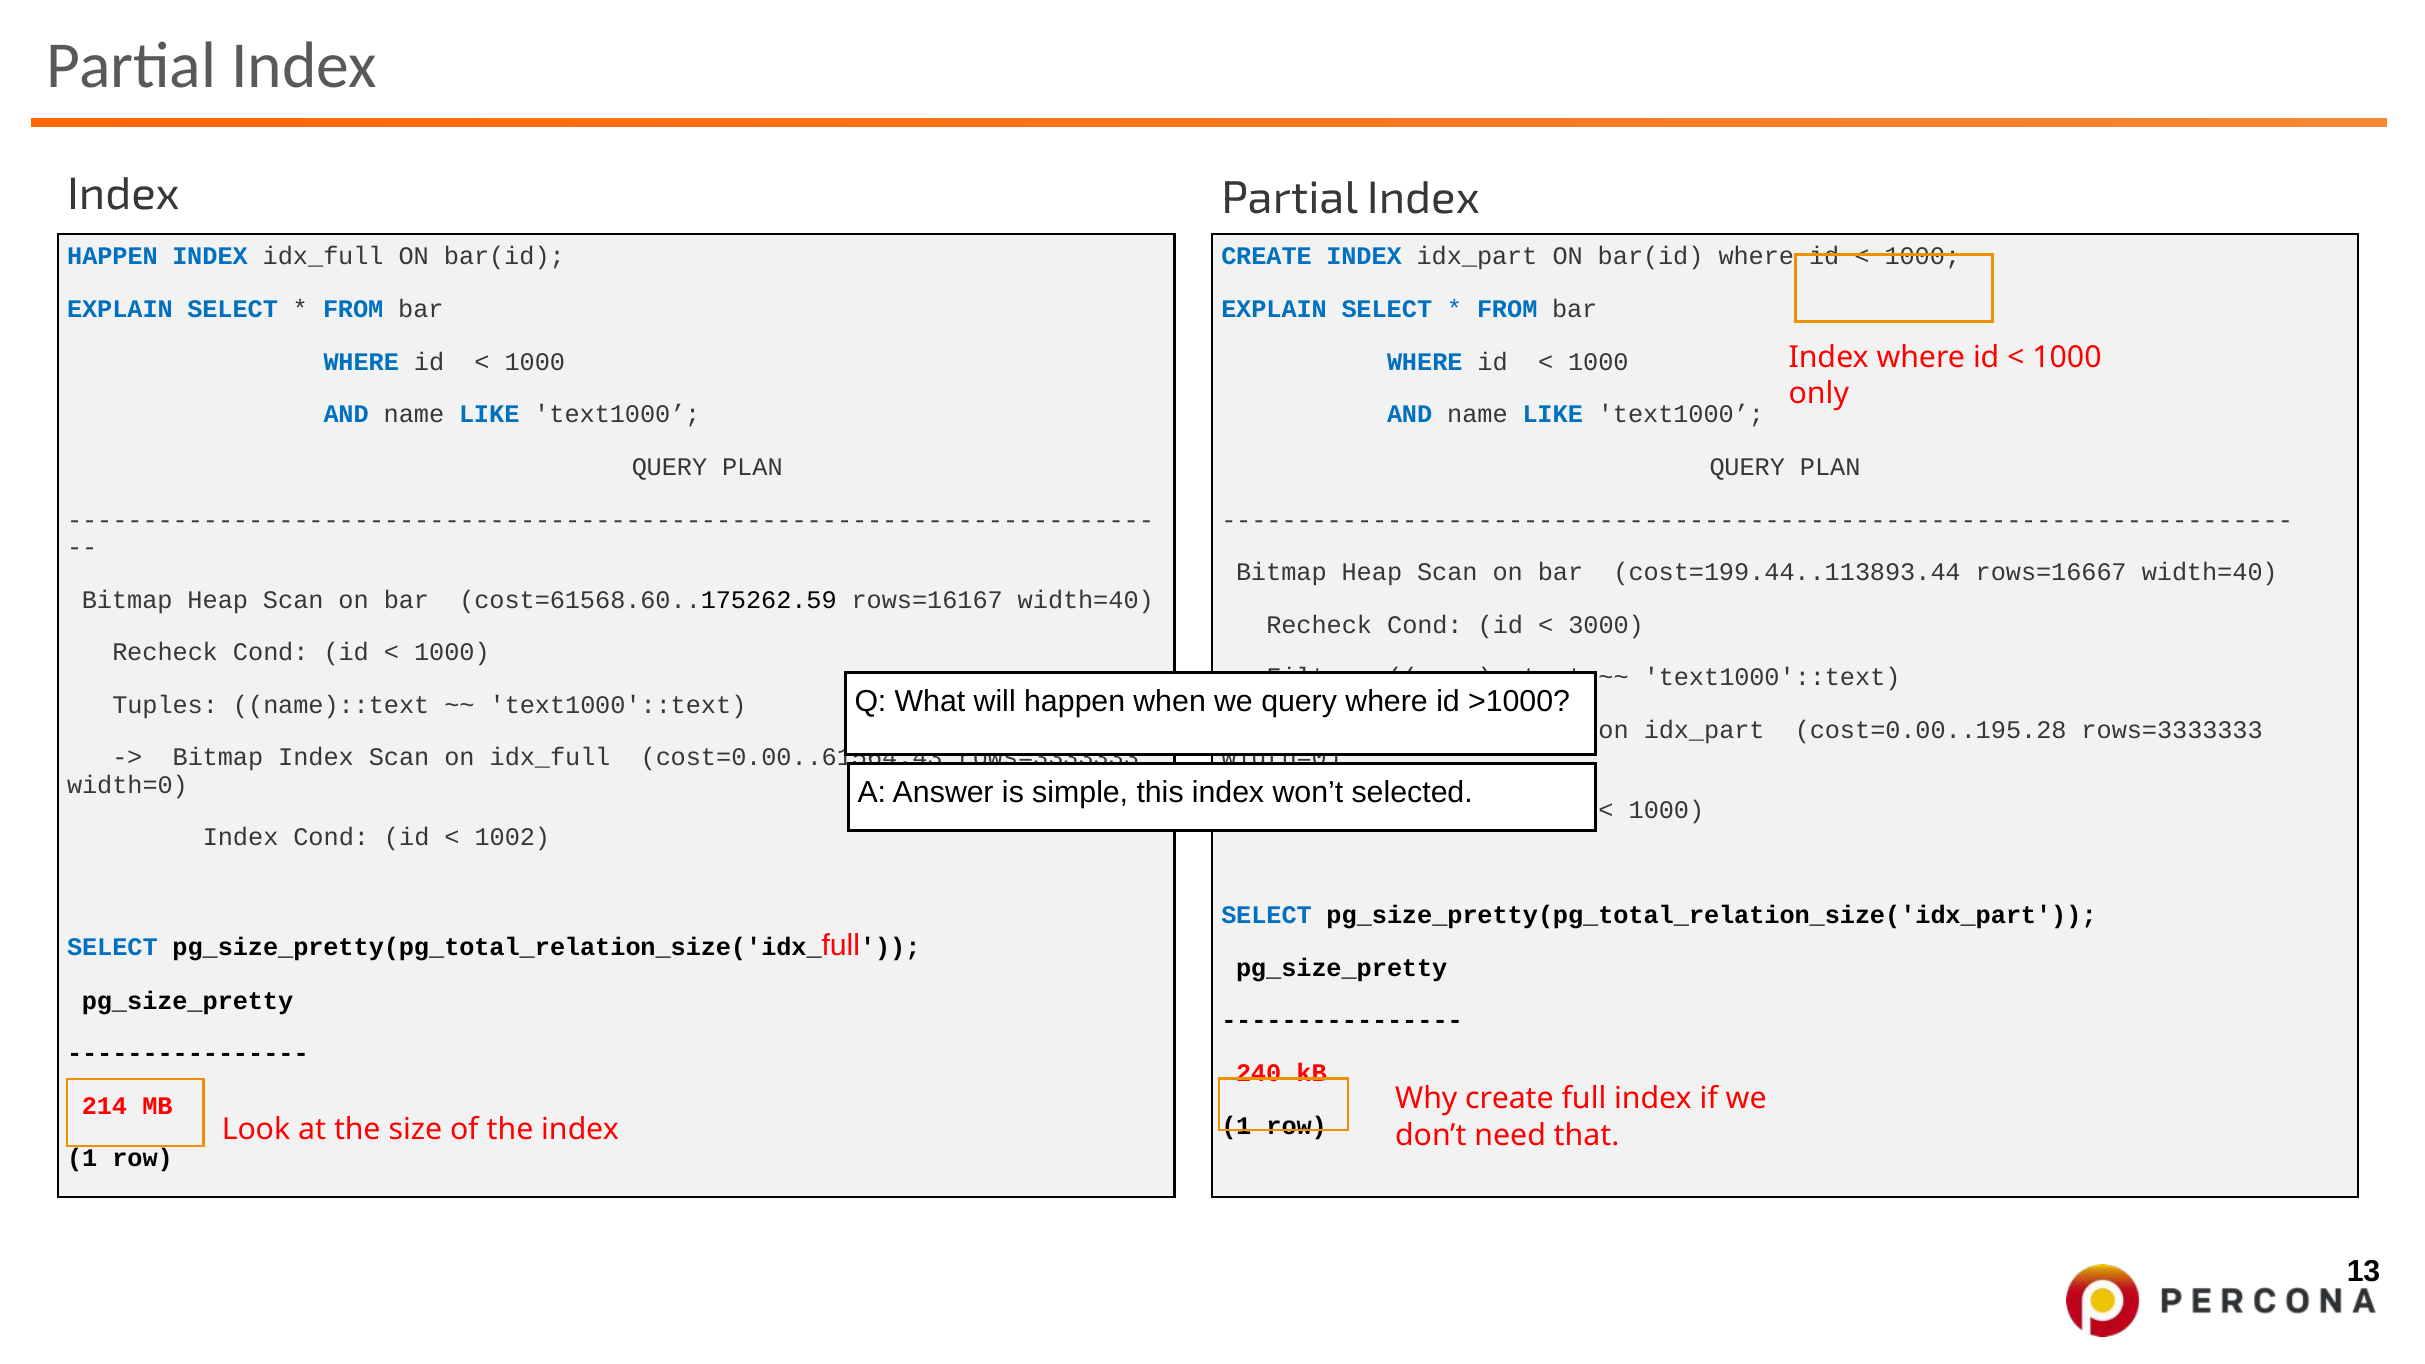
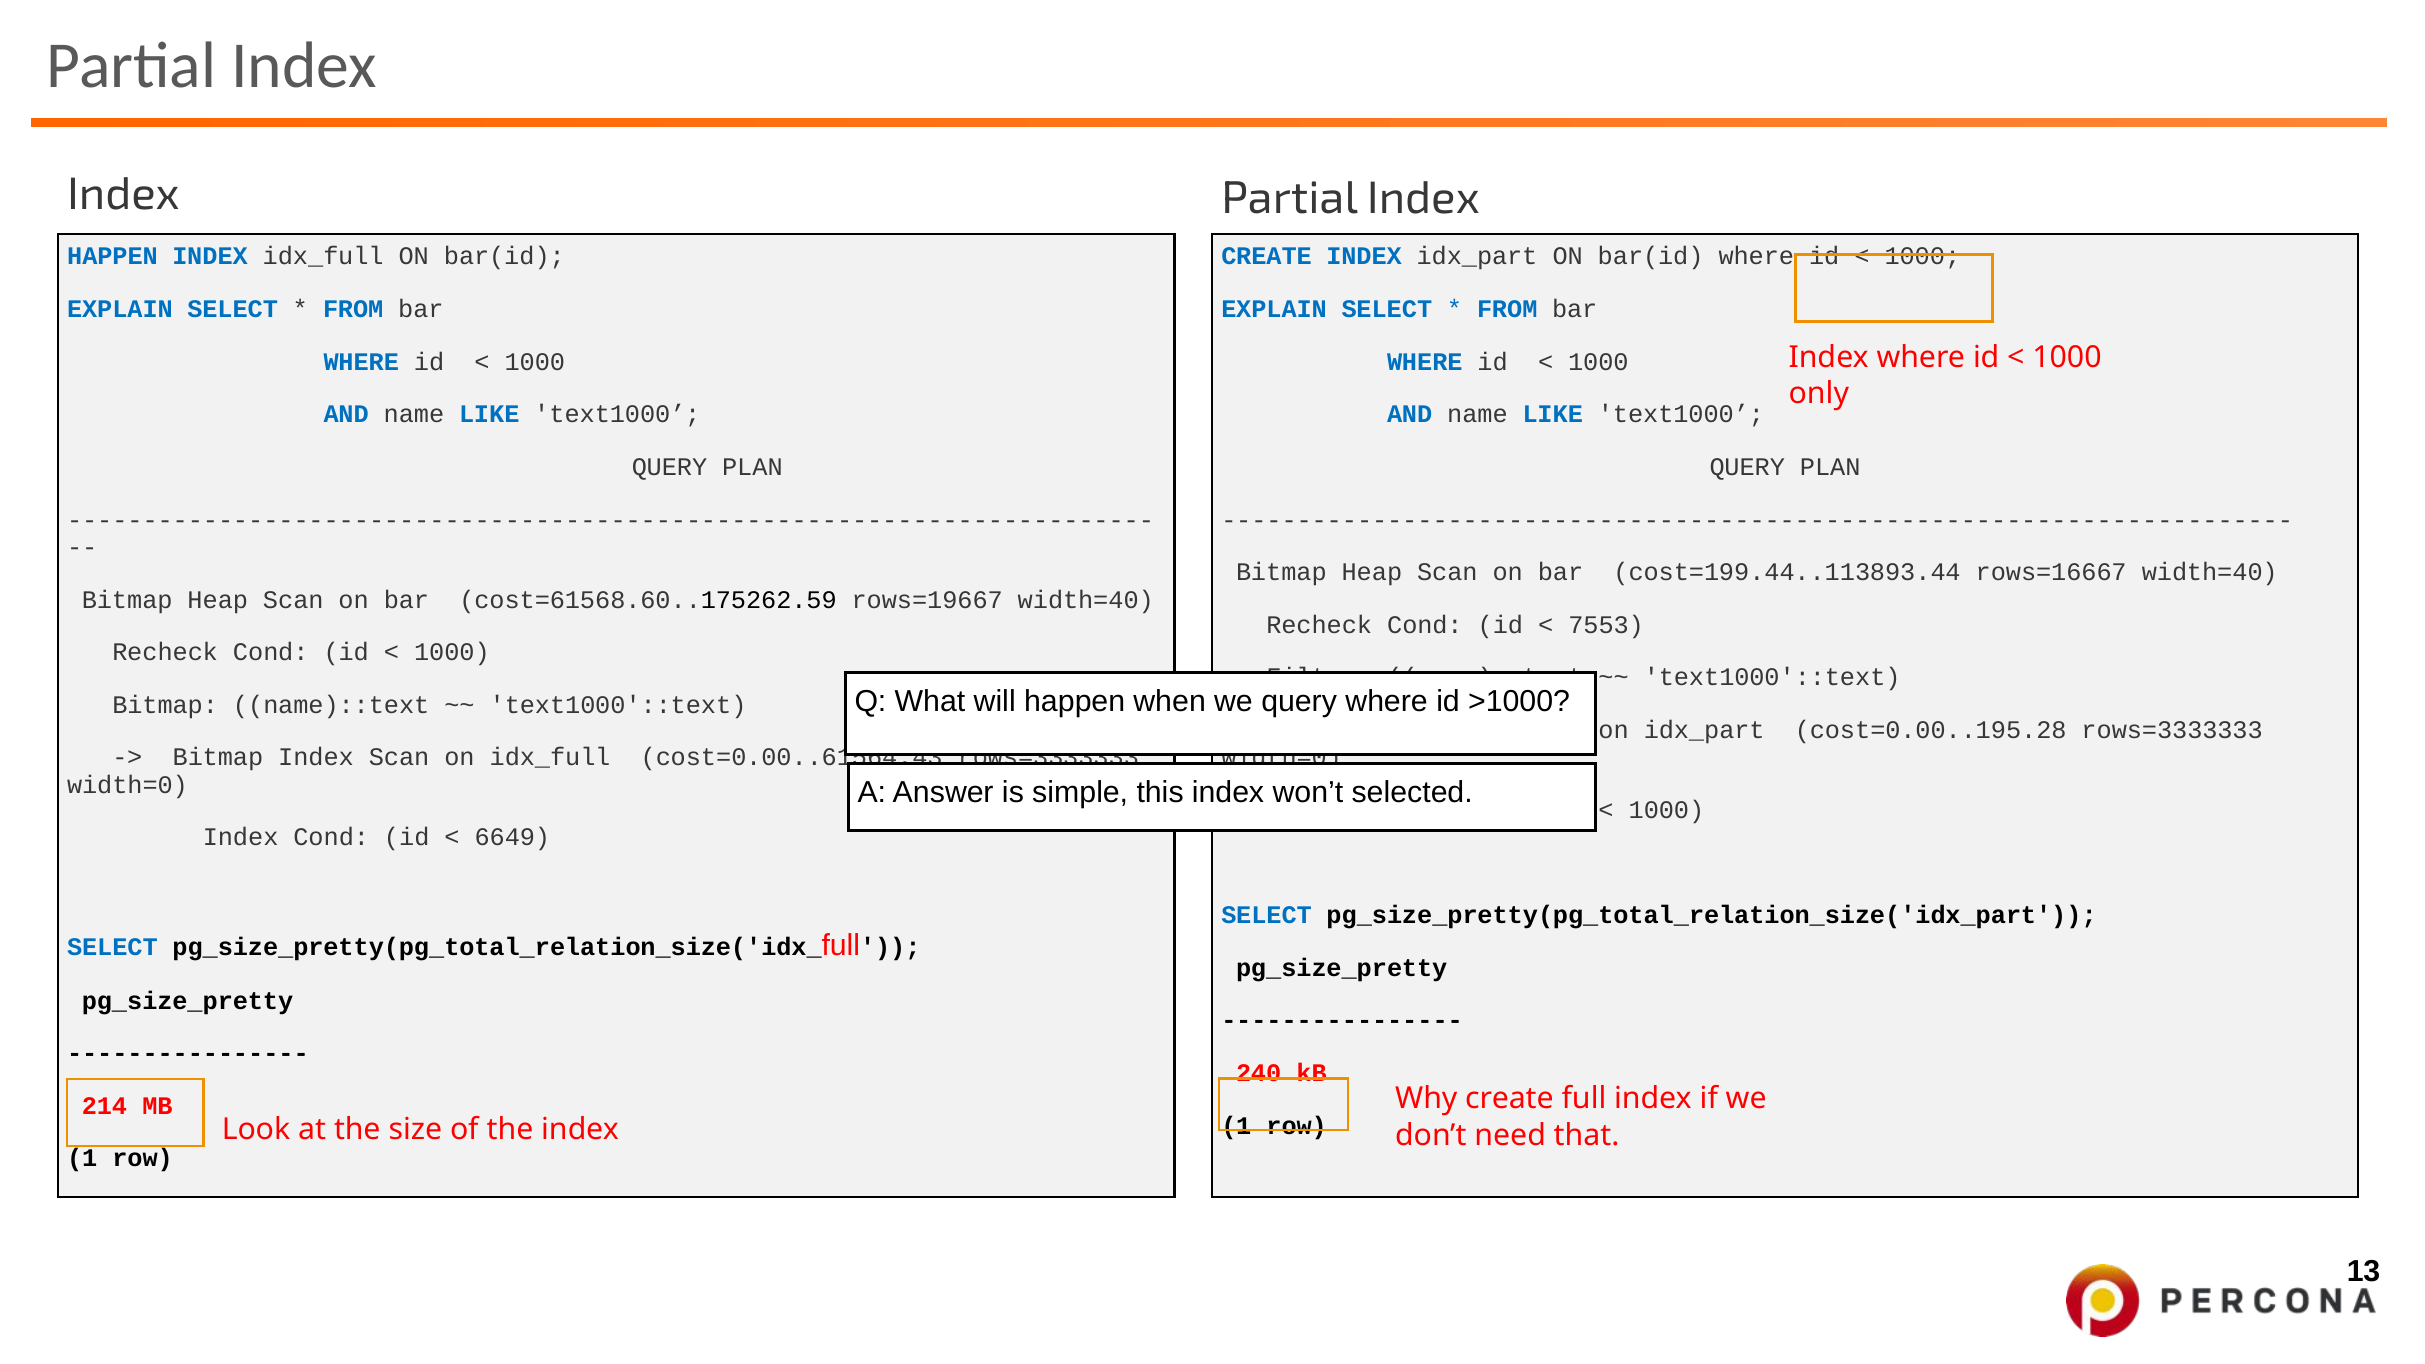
rows=16167: rows=16167 -> rows=19667
3000: 3000 -> 7553
Tuples at (165, 705): Tuples -> Bitmap
1002: 1002 -> 6649
